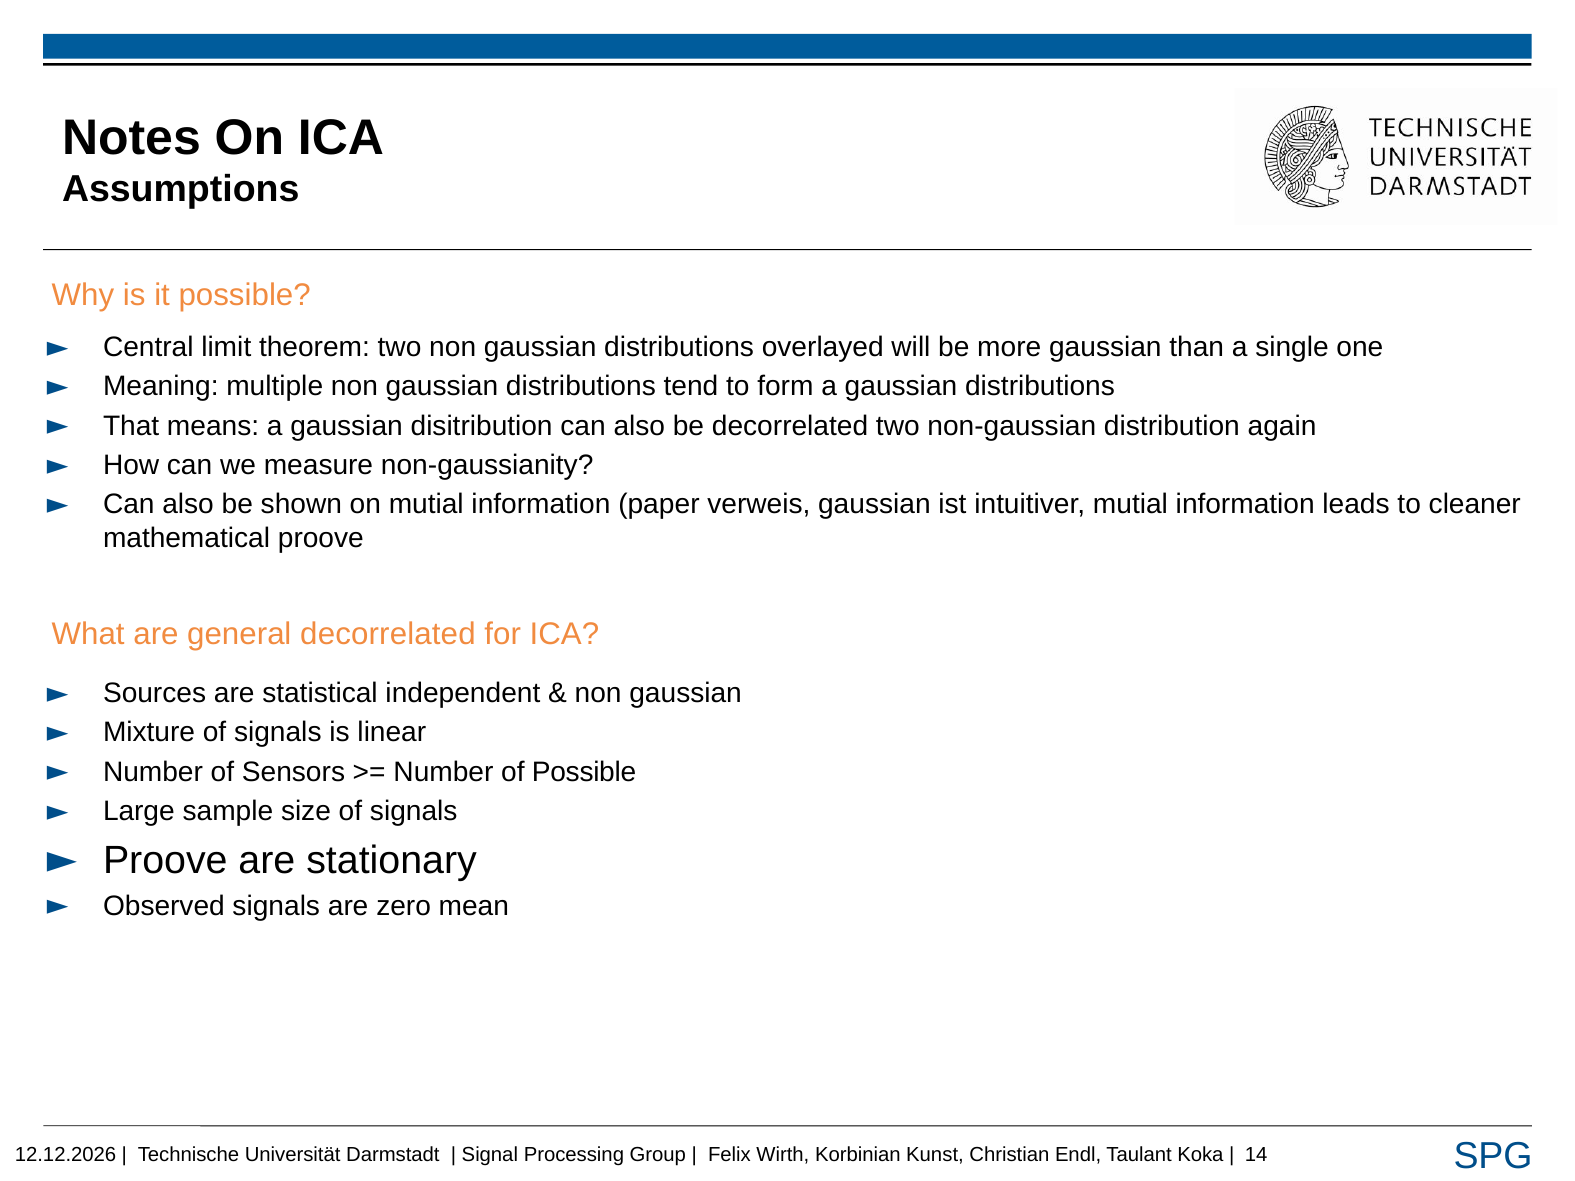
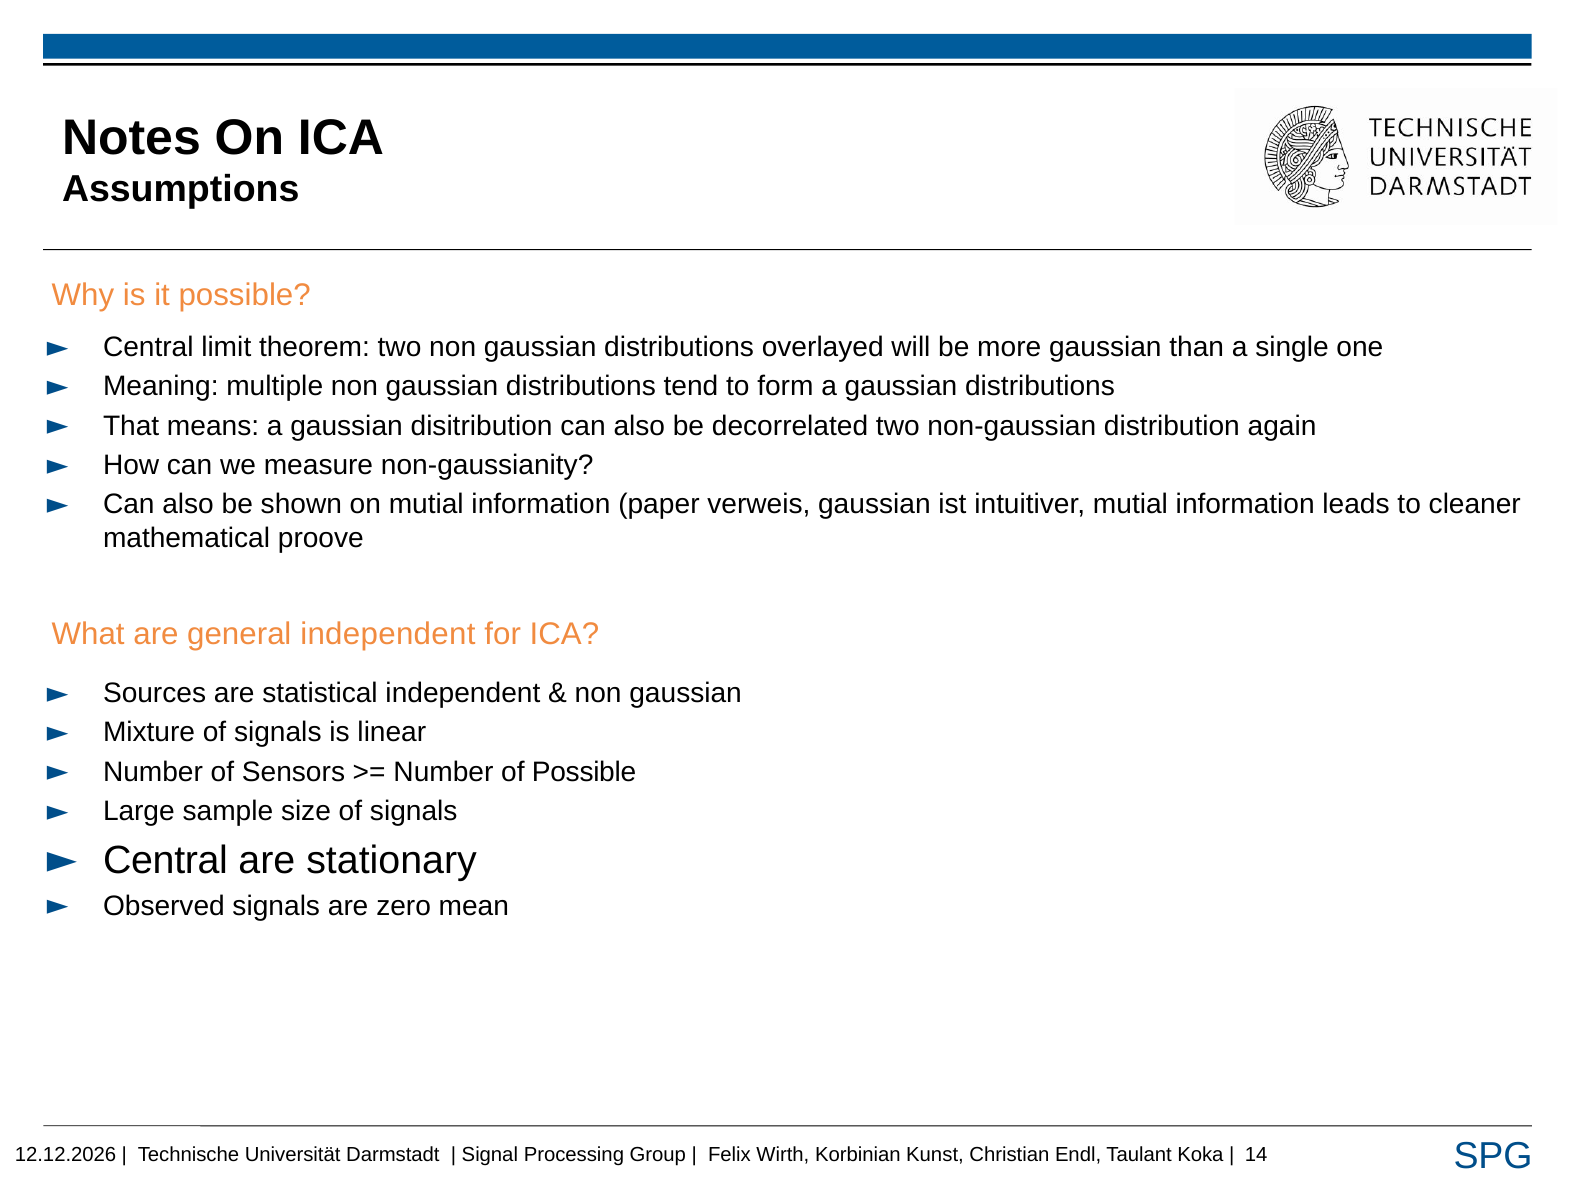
general decorrelated: decorrelated -> independent
Proove at (165, 861): Proove -> Central
